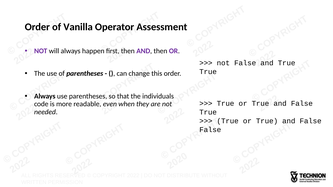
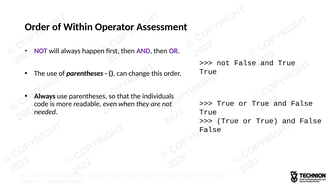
Vanilla: Vanilla -> Within
